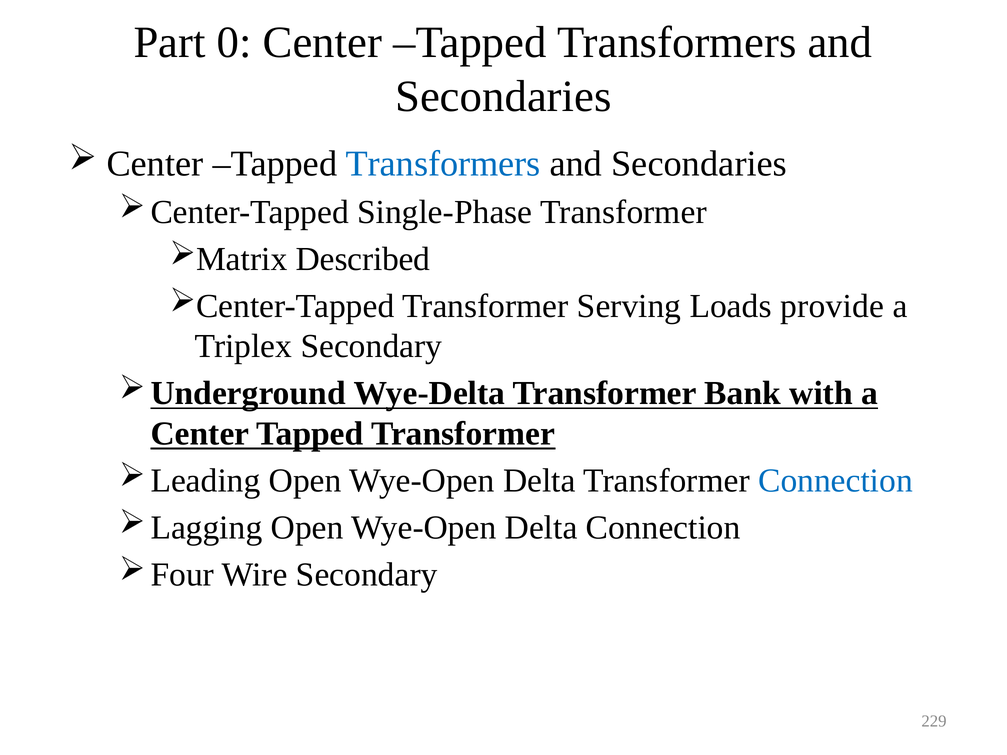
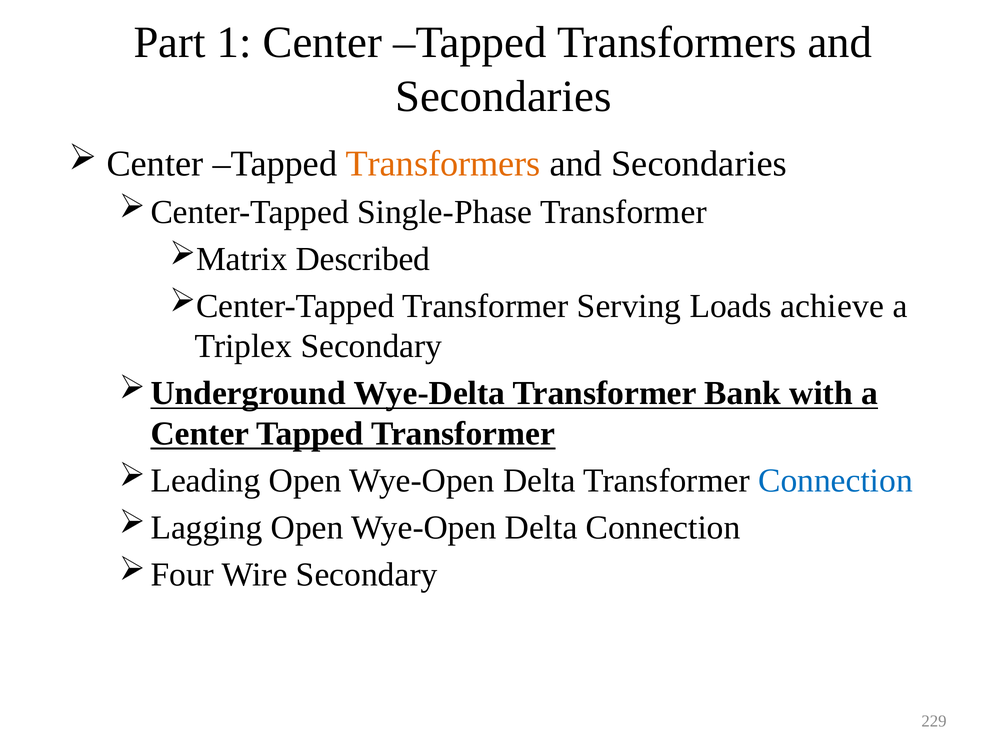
0: 0 -> 1
Transformers at (443, 164) colour: blue -> orange
provide: provide -> achieve
